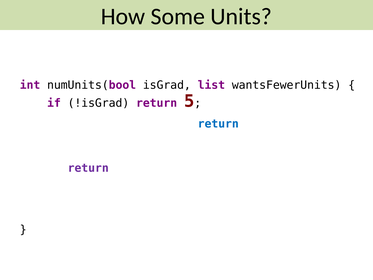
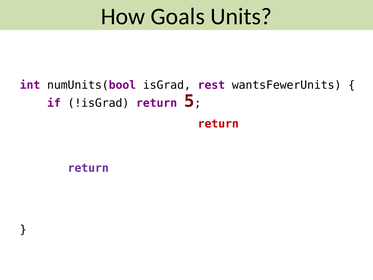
Some: Some -> Goals
list: list -> rest
return at (218, 124) colour: blue -> red
